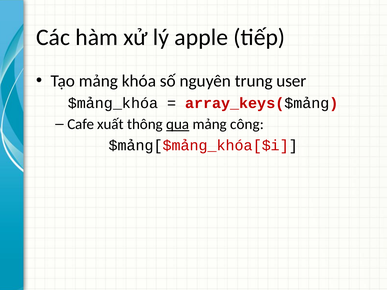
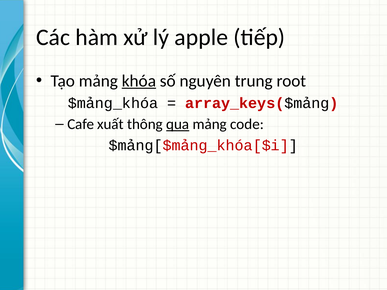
khóa underline: none -> present
user: user -> root
công: công -> code
